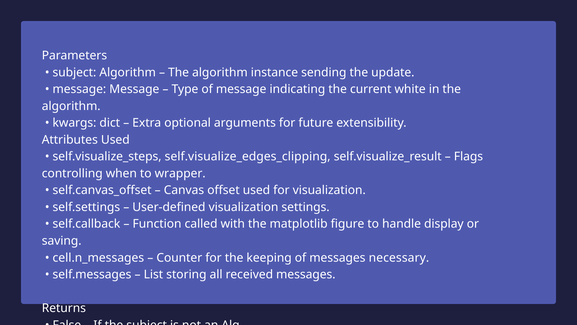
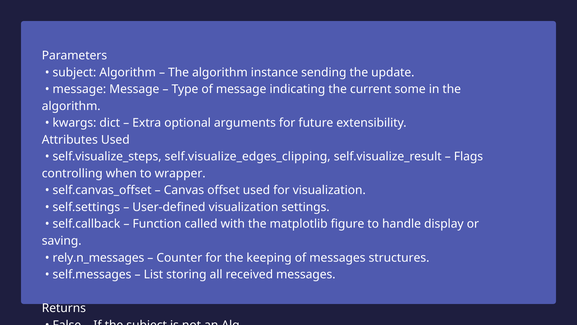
white: white -> some
cell.n_messages: cell.n_messages -> rely.n_messages
necessary: necessary -> structures
